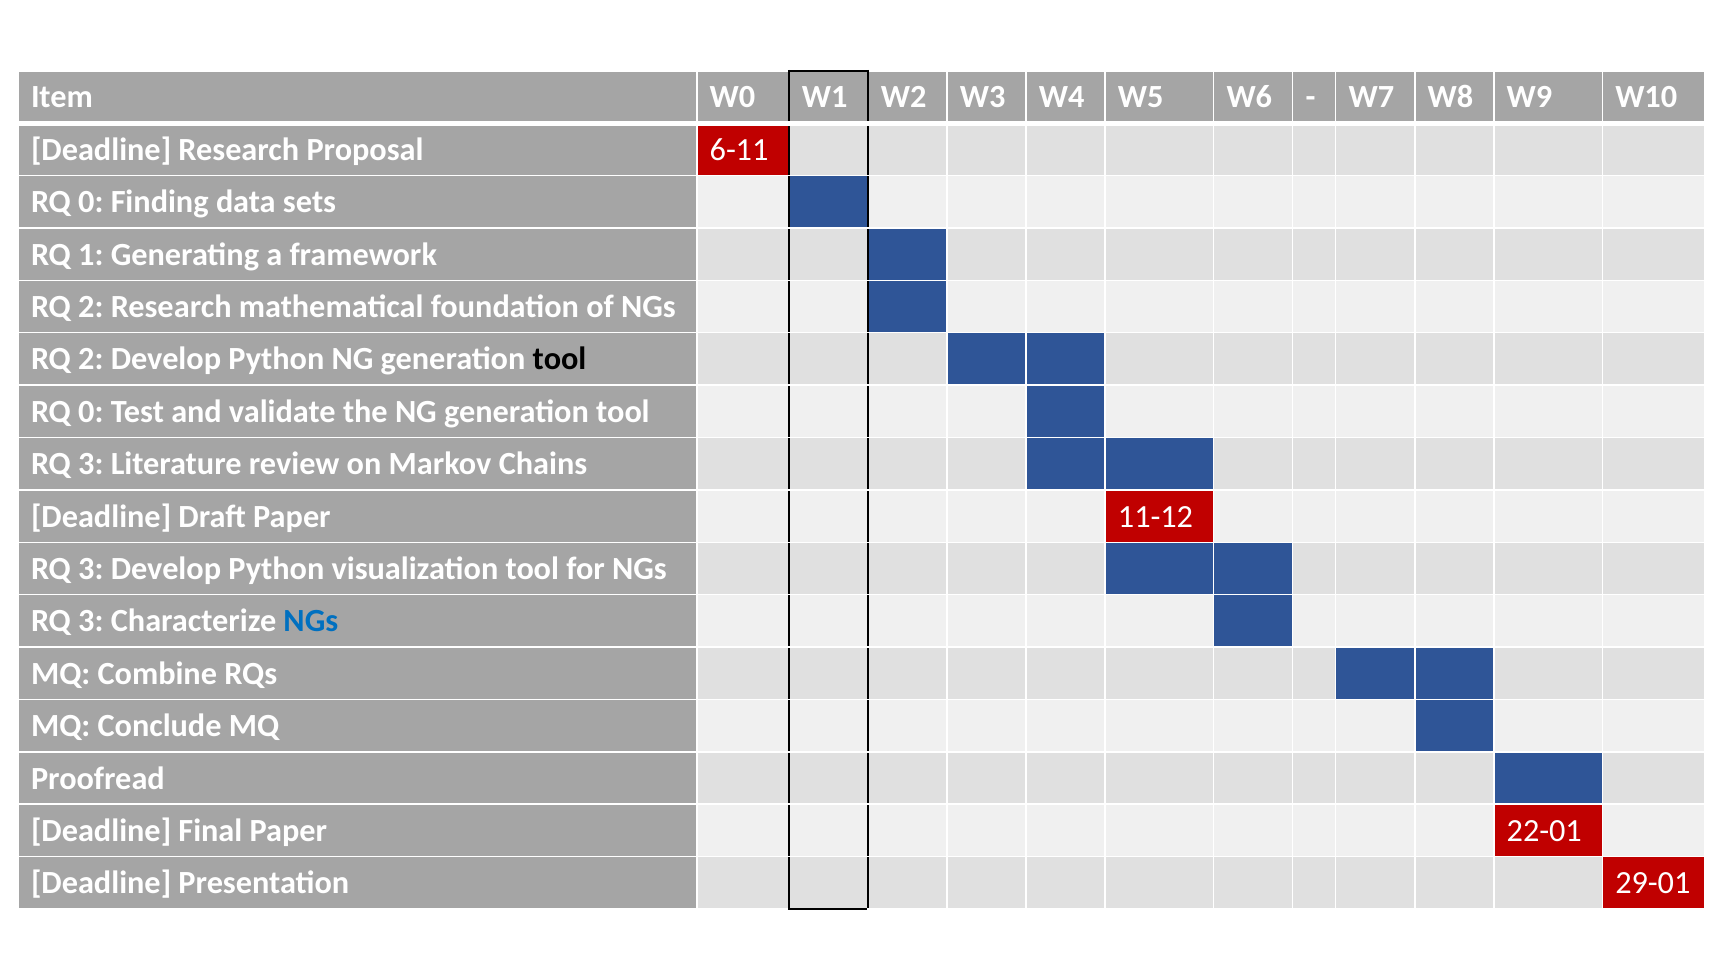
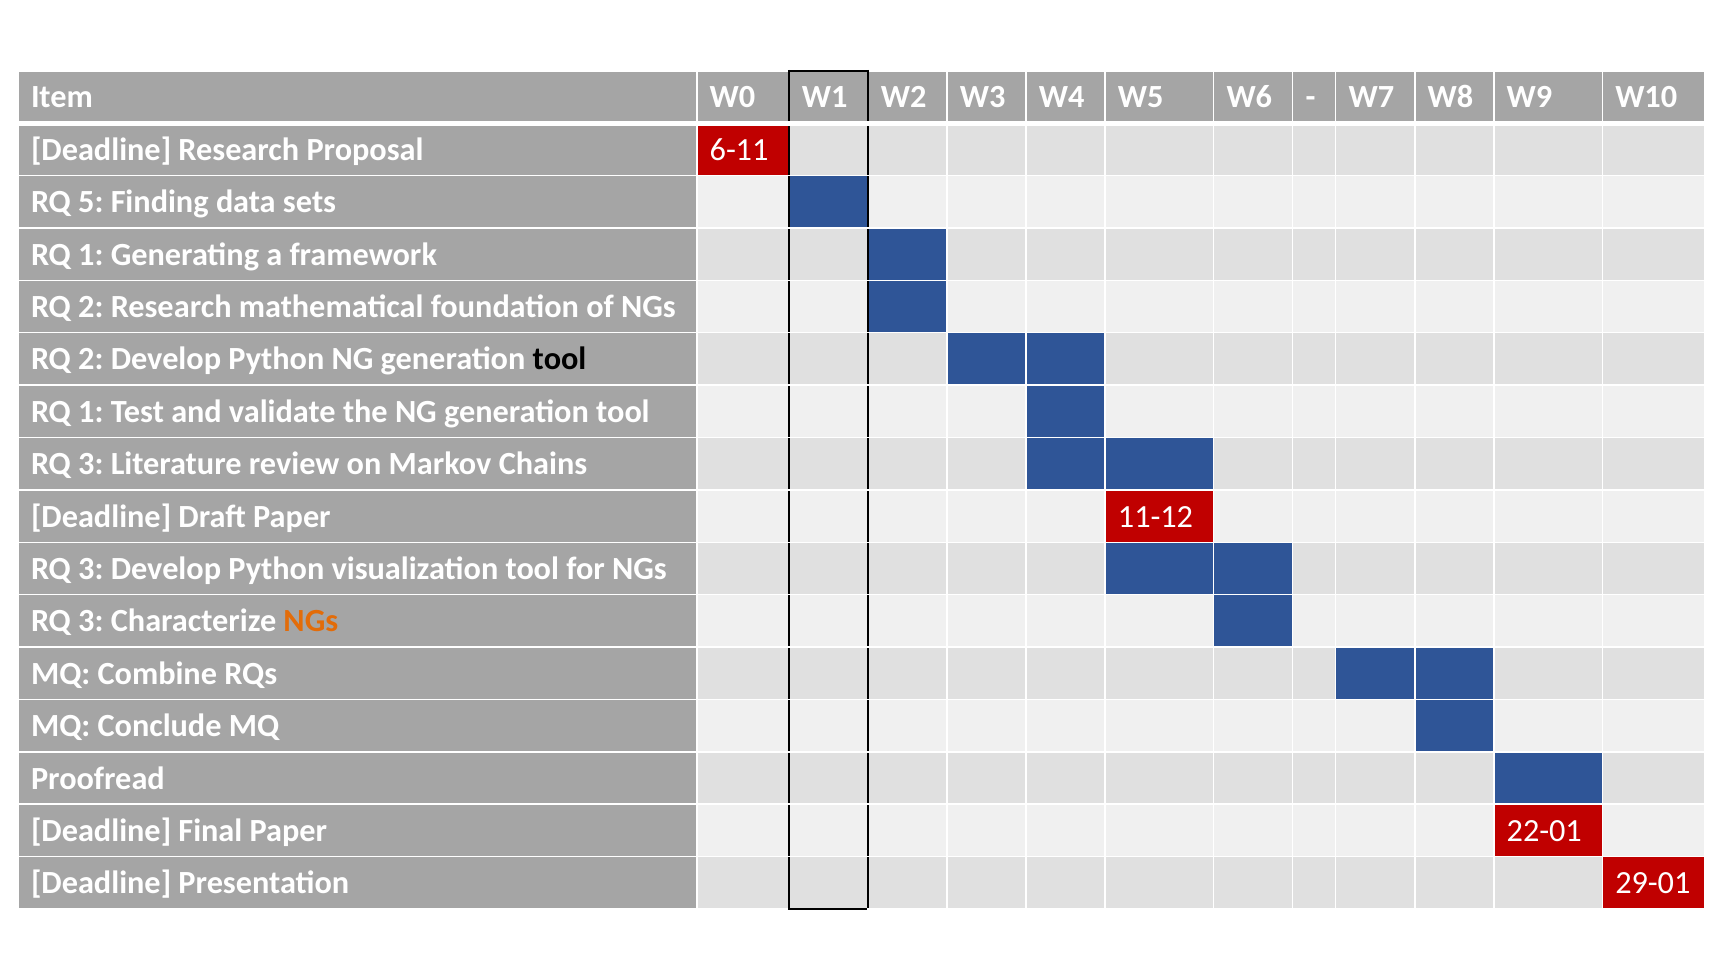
0 at (91, 202): 0 -> 5
0 at (91, 412): 0 -> 1
NGs at (311, 621) colour: blue -> orange
